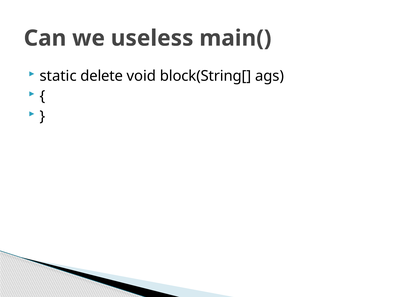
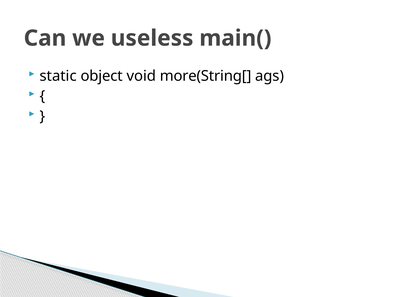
delete: delete -> object
block(String[: block(String[ -> more(String[
